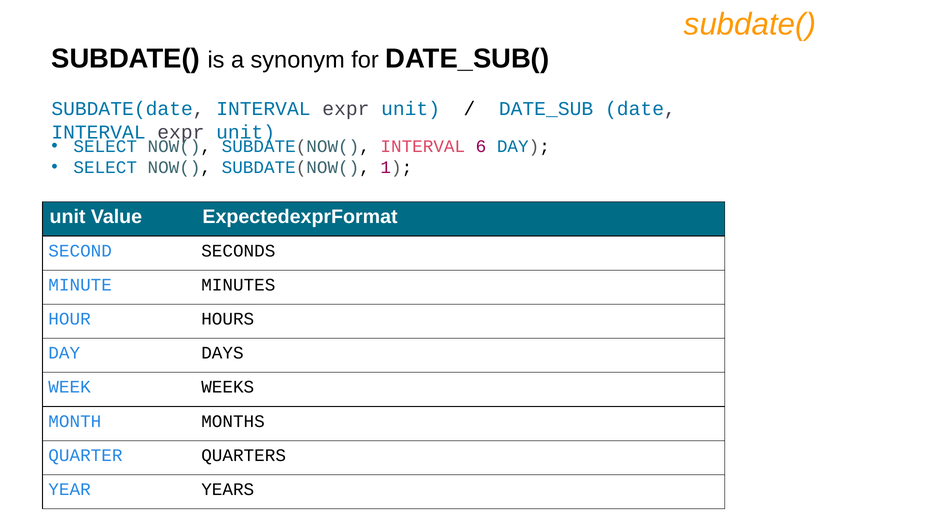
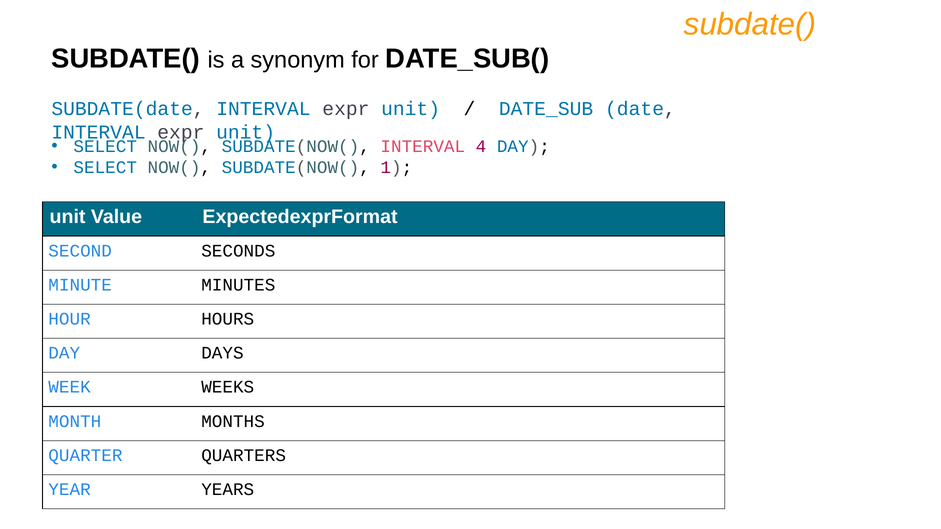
6: 6 -> 4
